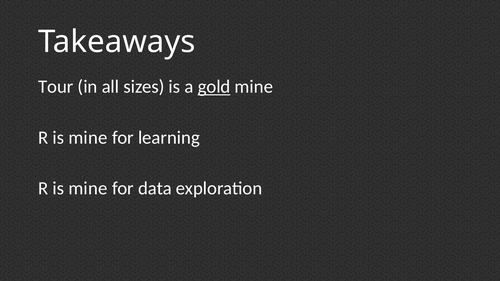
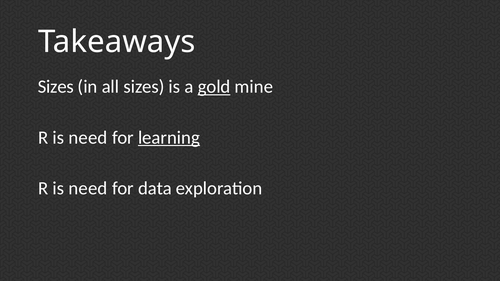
Tour at (56, 87): Tour -> Sizes
mine at (88, 138): mine -> need
learning underline: none -> present
mine at (88, 189): mine -> need
